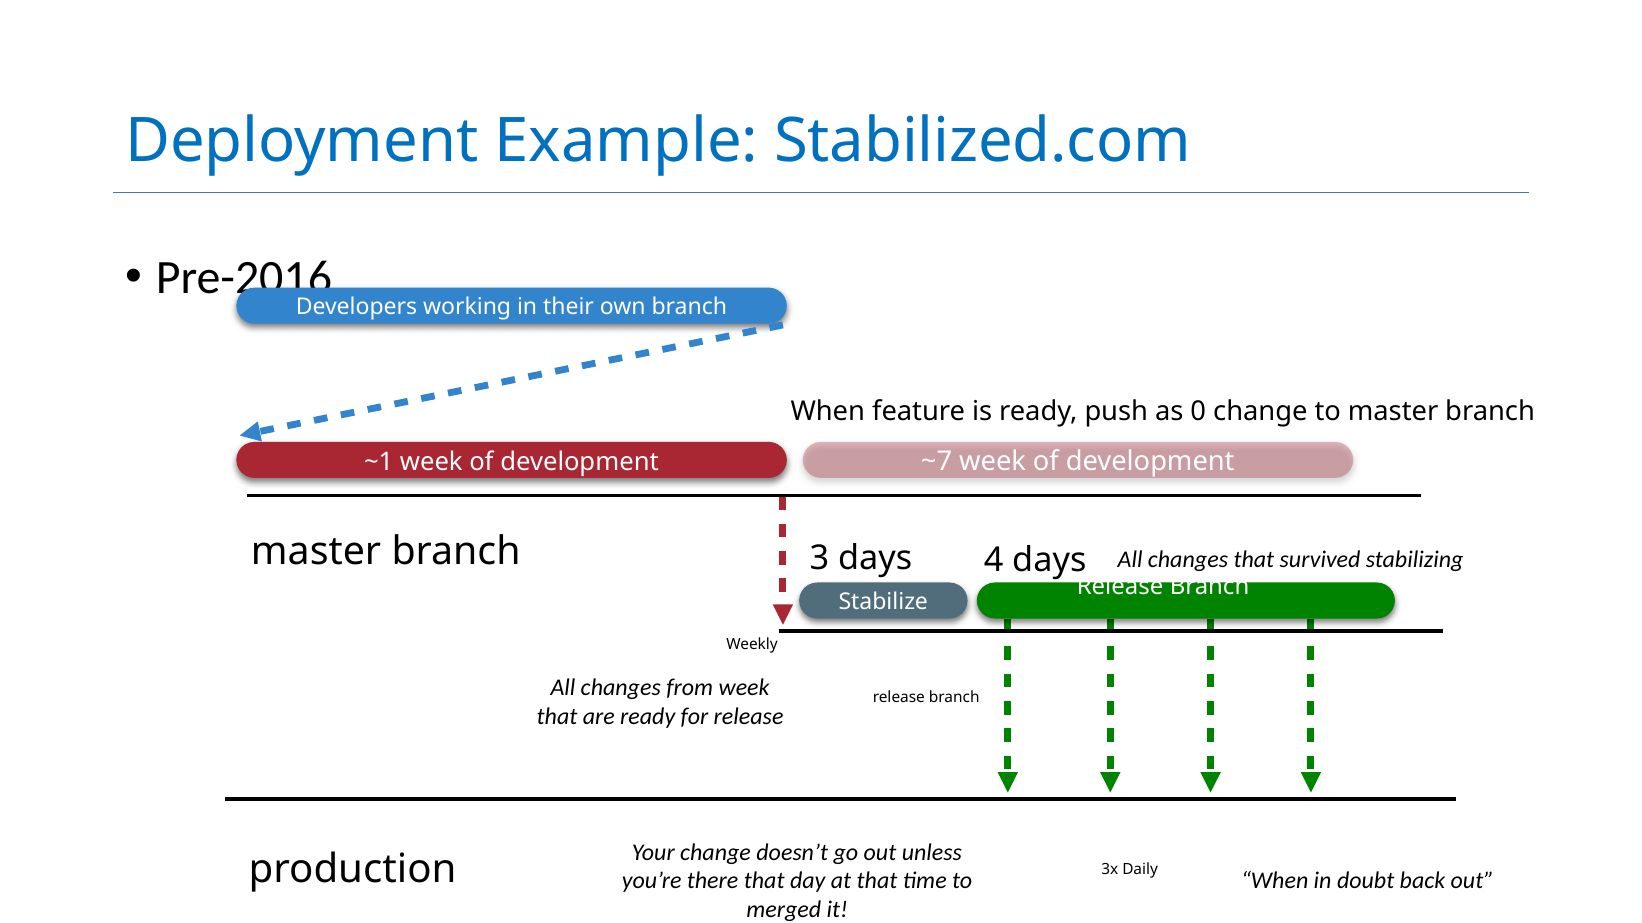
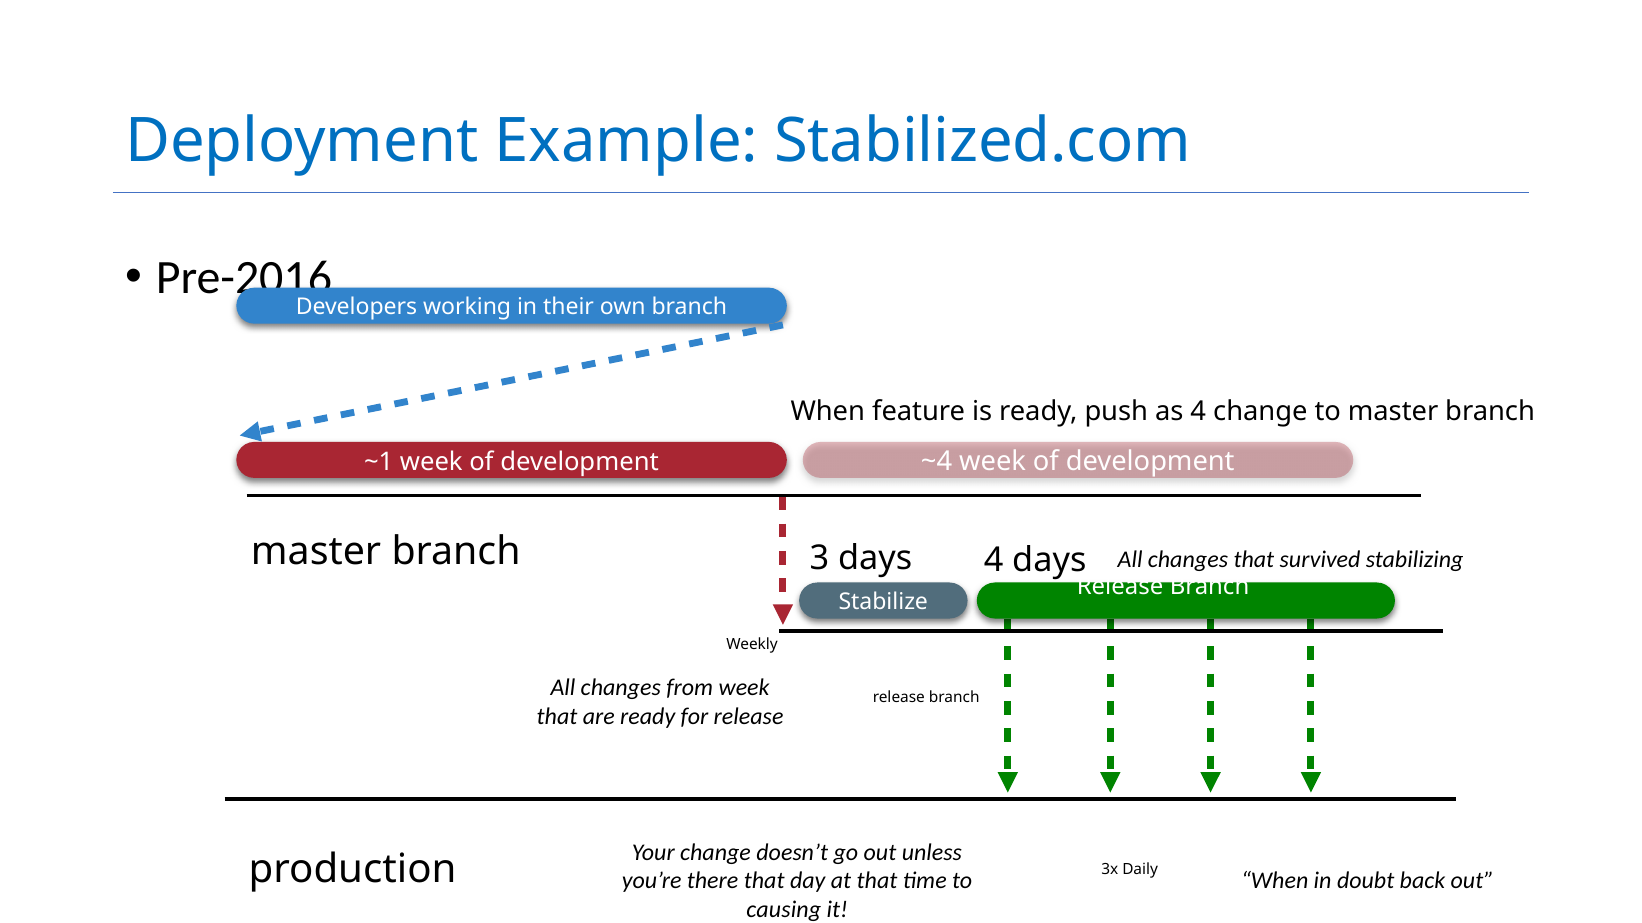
as 0: 0 -> 4
~7: ~7 -> ~4
merged: merged -> causing
